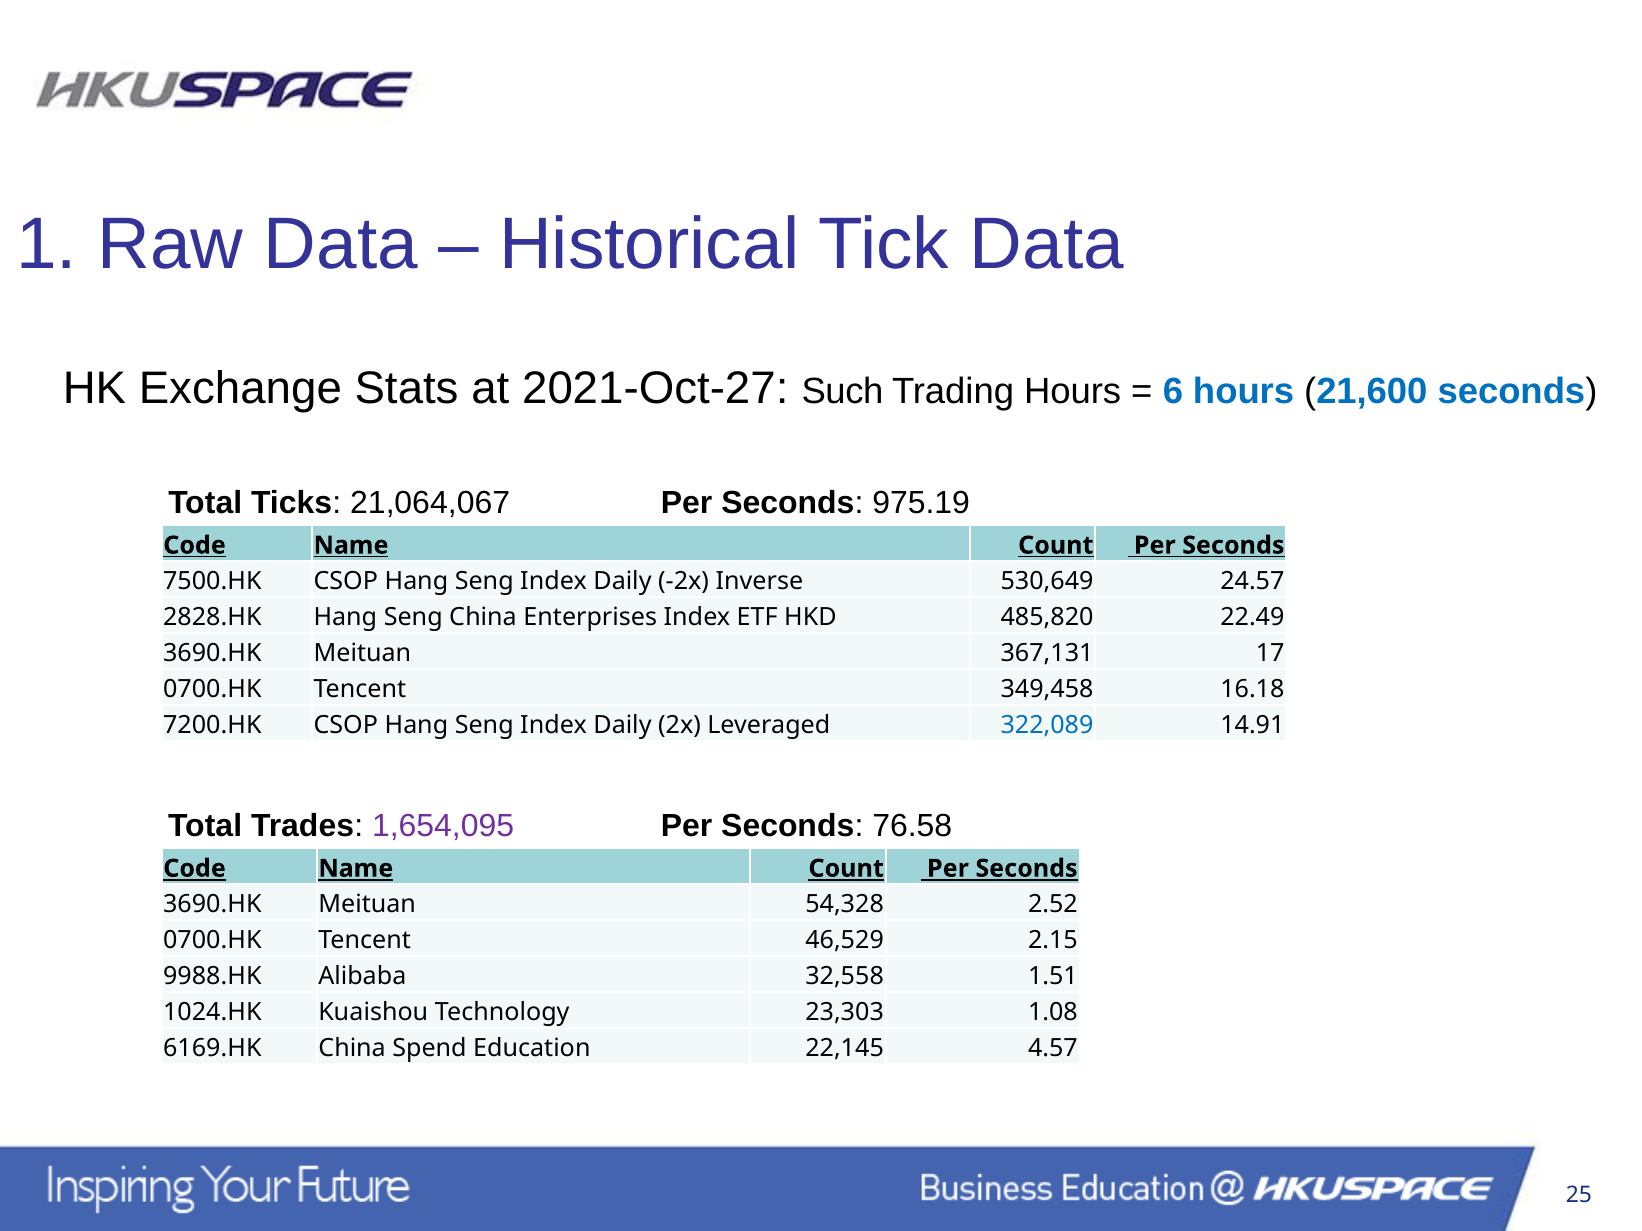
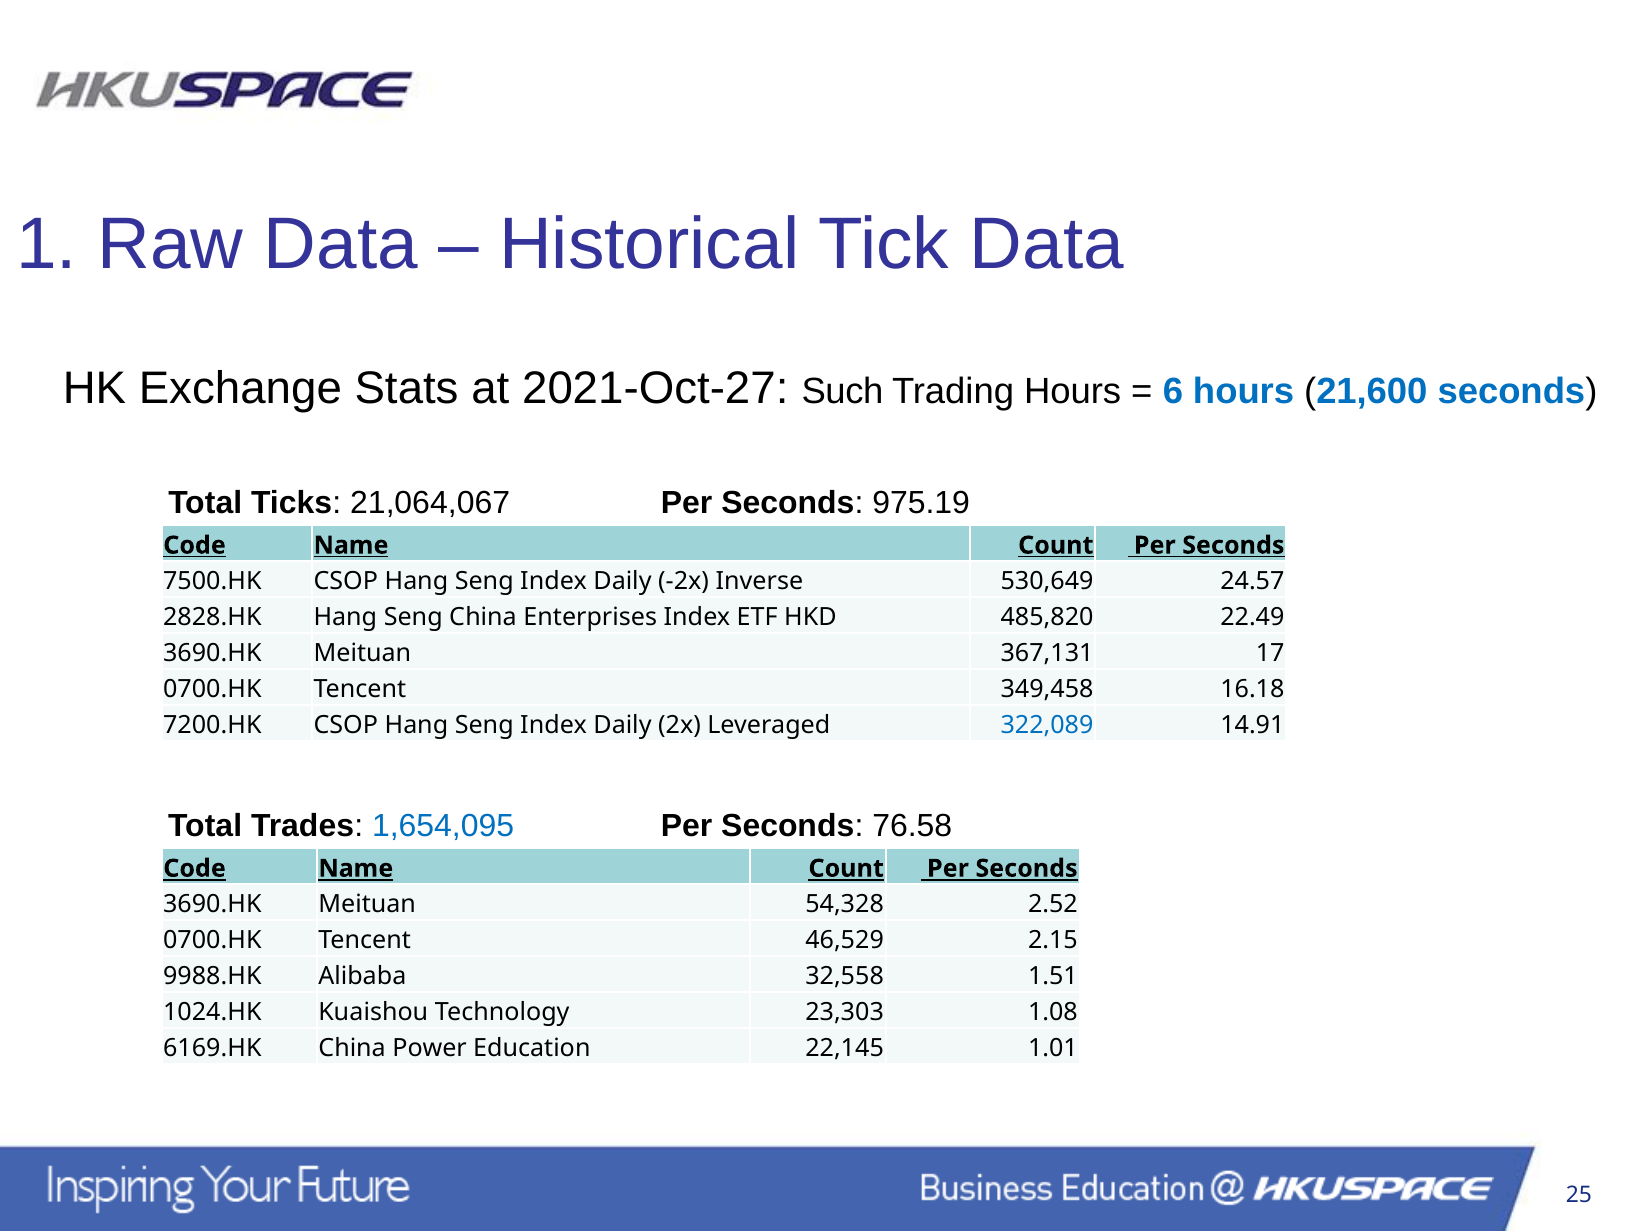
1,654,095 colour: purple -> blue
Spend: Spend -> Power
4.57: 4.57 -> 1.01
